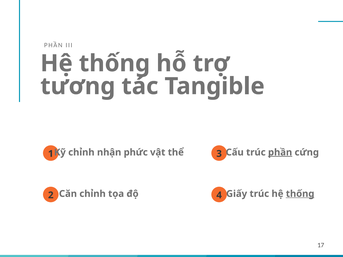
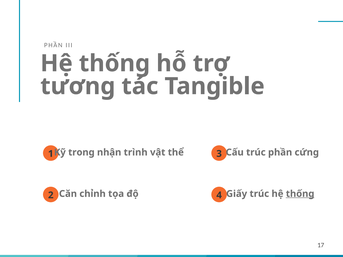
Kỹ chỉnh: chỉnh -> trong
phức: phức -> trình
phần at (280, 152) underline: present -> none
